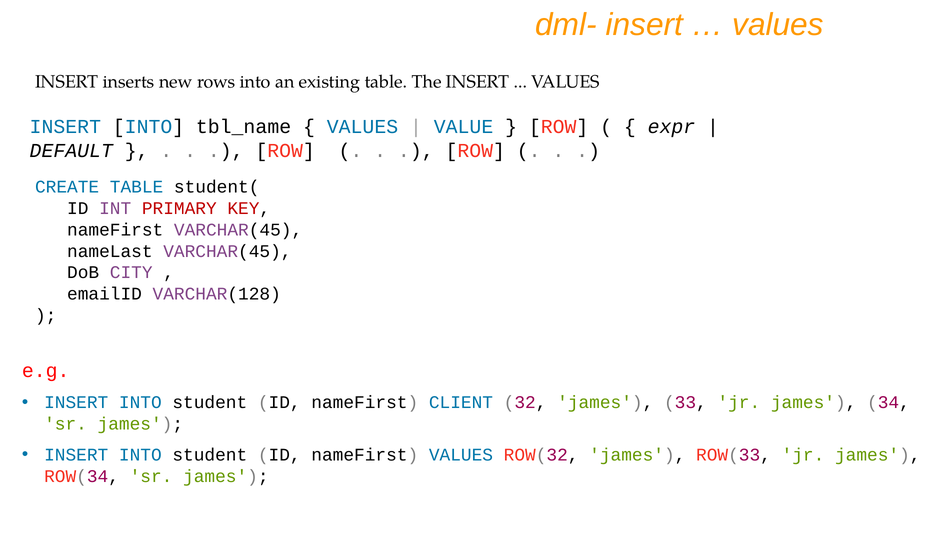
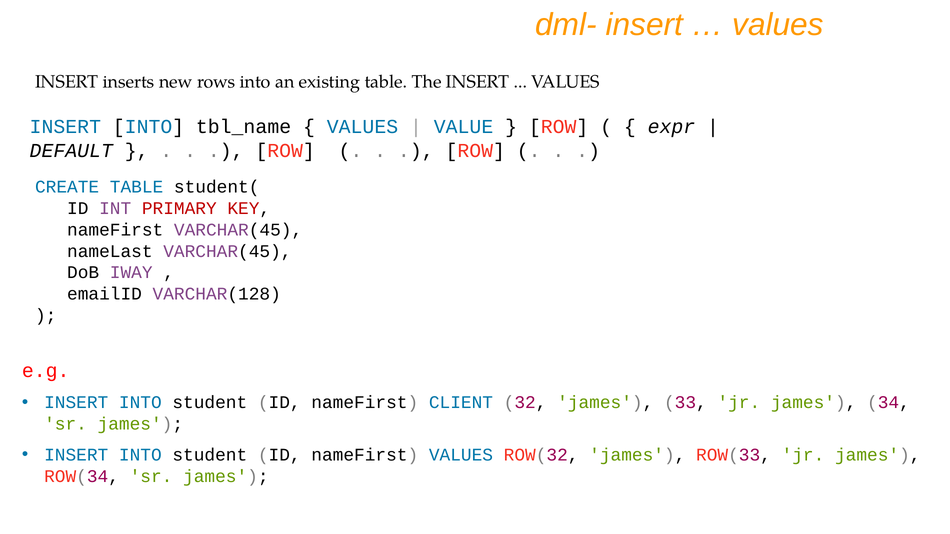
CITY: CITY -> IWAY
